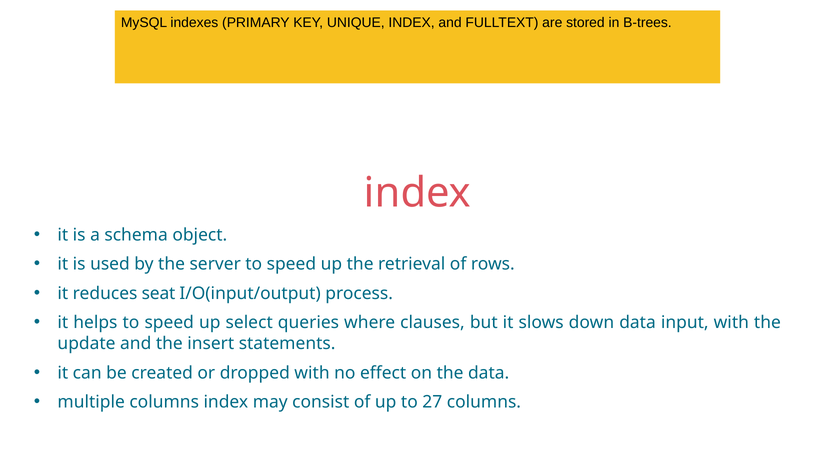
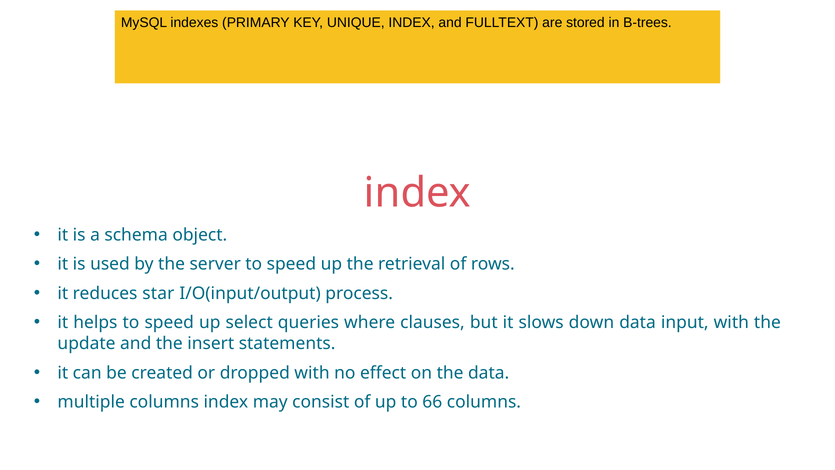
seat: seat -> star
27: 27 -> 66
